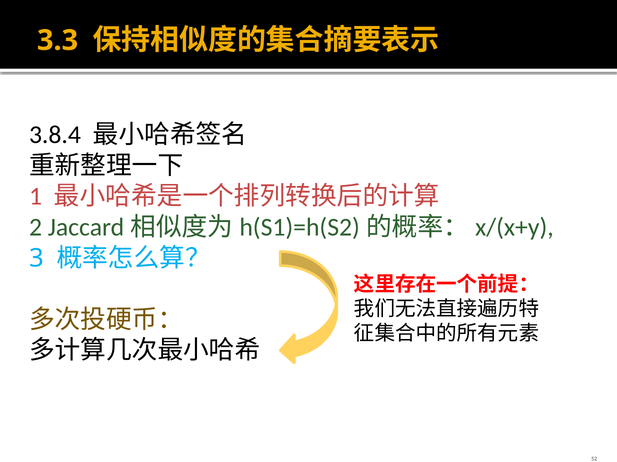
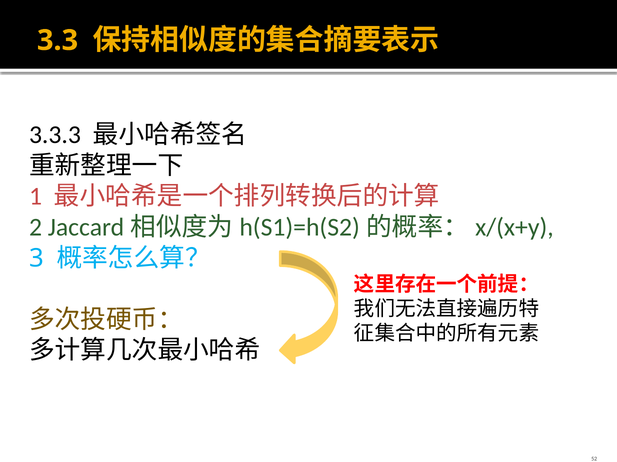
3.8.4: 3.8.4 -> 3.3.3
